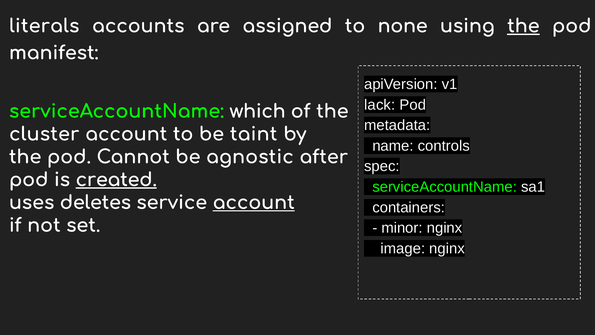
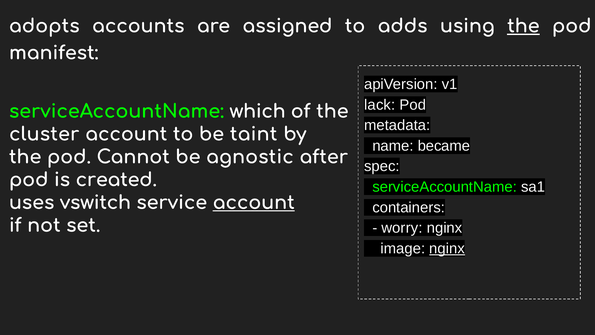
literals: literals -> adopts
none: none -> adds
controls: controls -> became
created underline: present -> none
deletes: deletes -> vswitch
minor: minor -> worry
nginx at (447, 248) underline: none -> present
